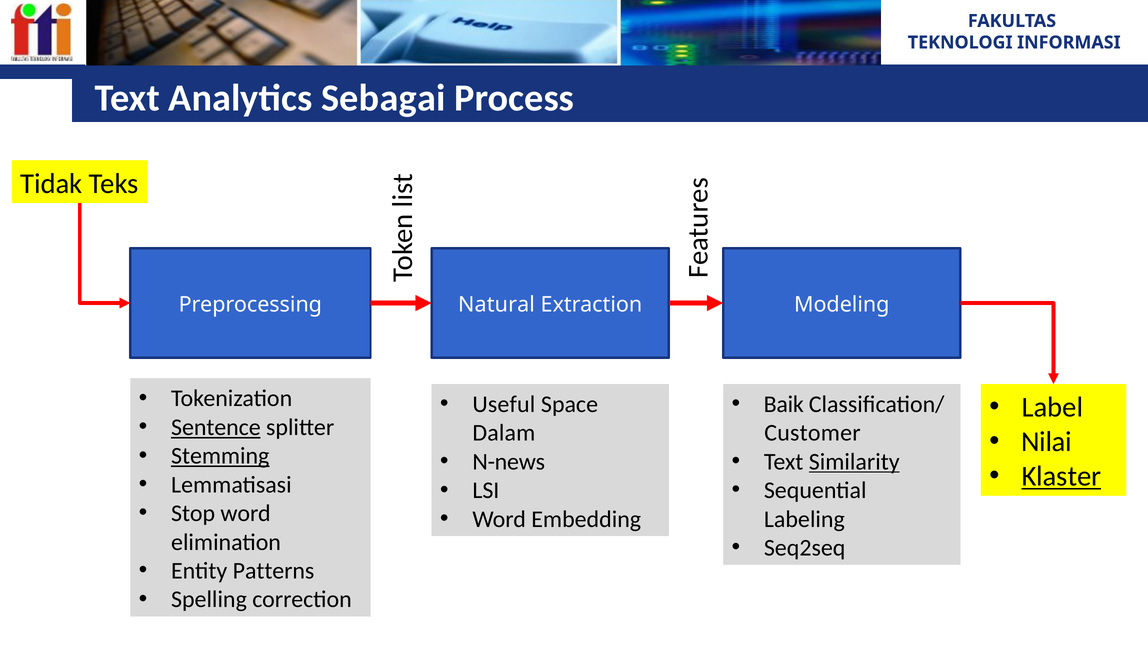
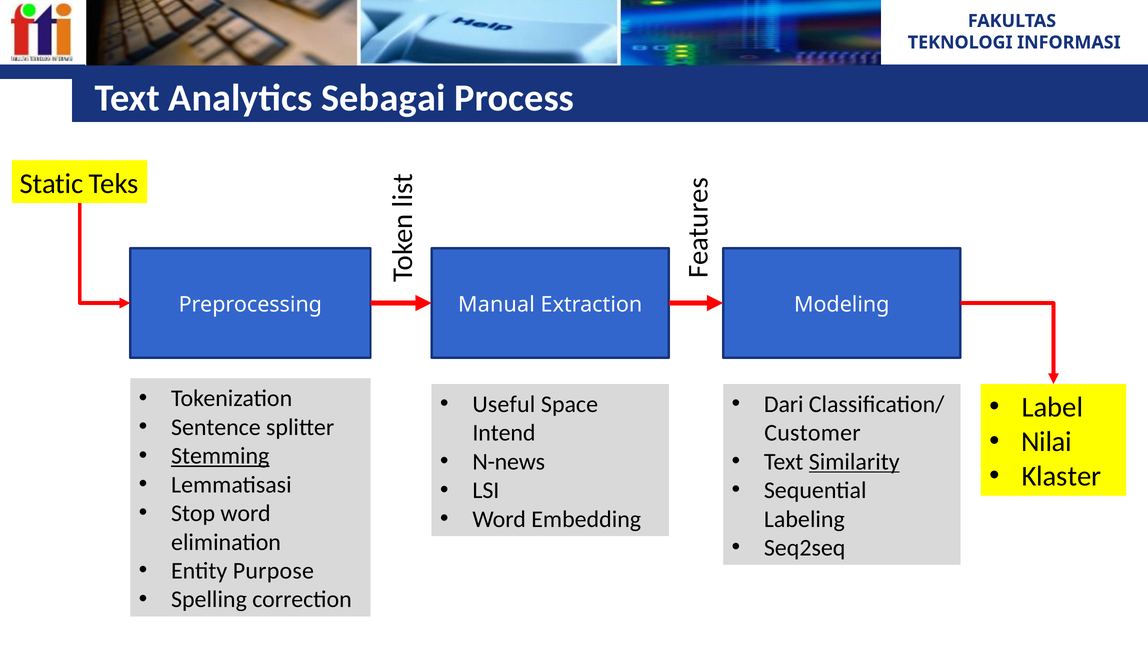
Tidak: Tidak -> Static
Natural: Natural -> Manual
Baik: Baik -> Dari
Sentence underline: present -> none
Dalam: Dalam -> Intend
Klaster underline: present -> none
Patterns: Patterns -> Purpose
